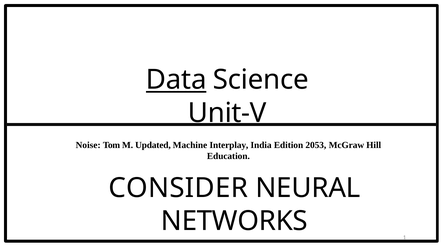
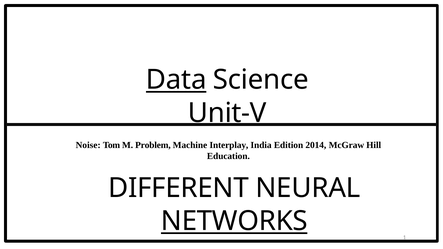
Updated: Updated -> Problem
2053: 2053 -> 2014
CONSIDER: CONSIDER -> DIFFERENT
NETWORKS underline: none -> present
